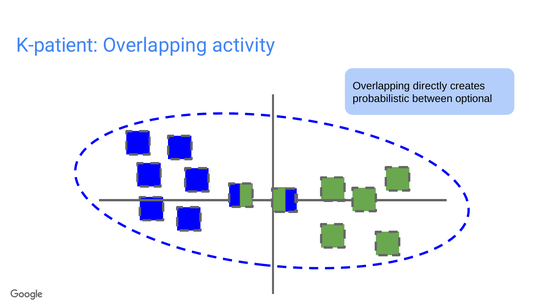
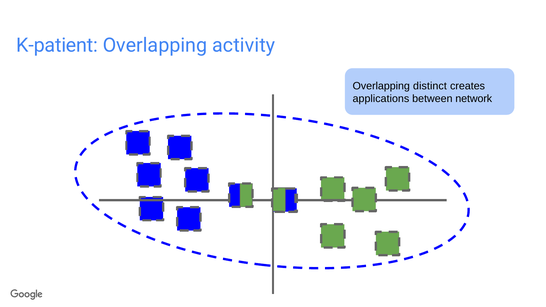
directly: directly -> distinct
probabilistic: probabilistic -> applications
optional: optional -> network
